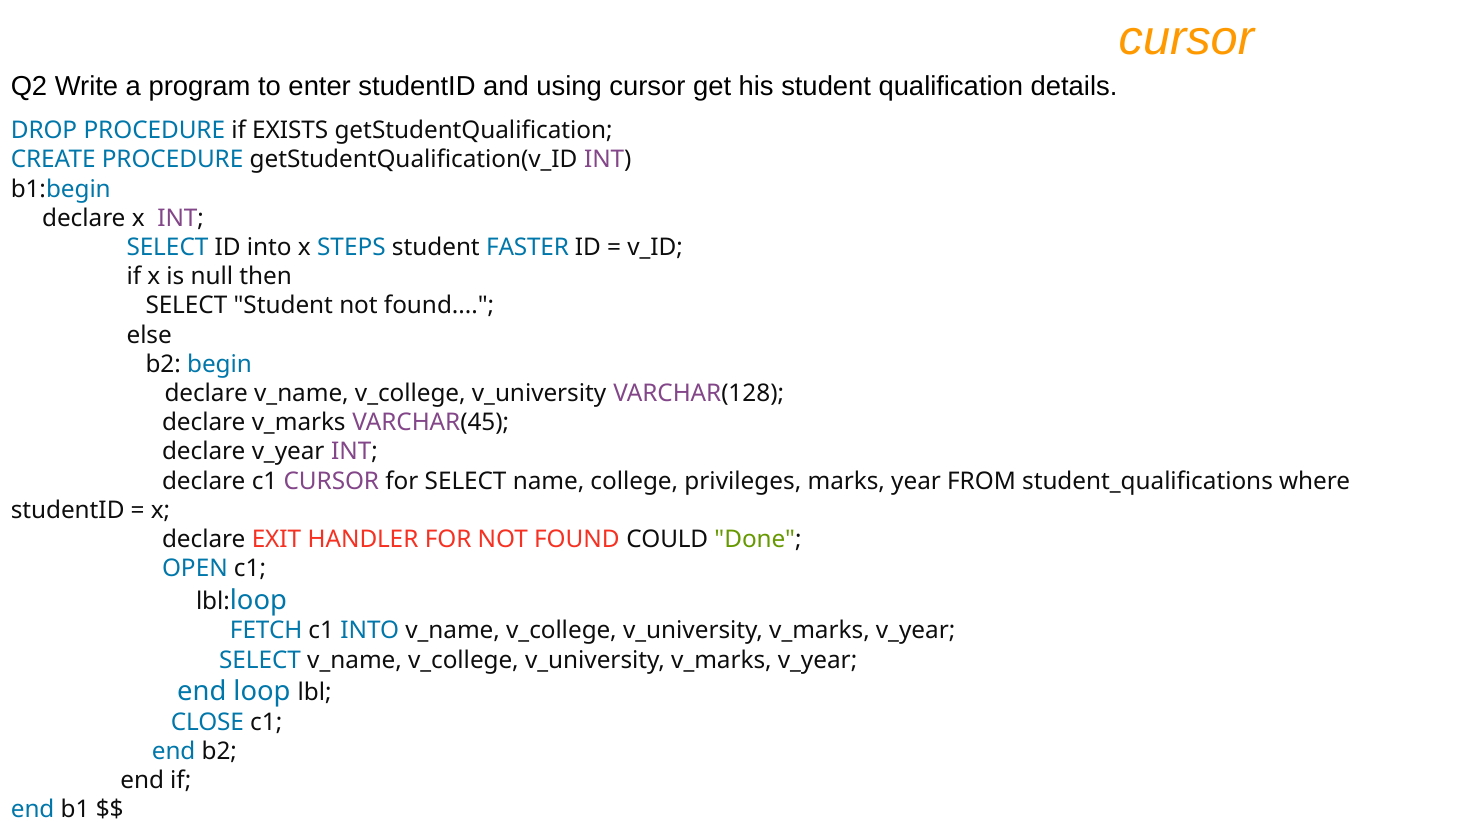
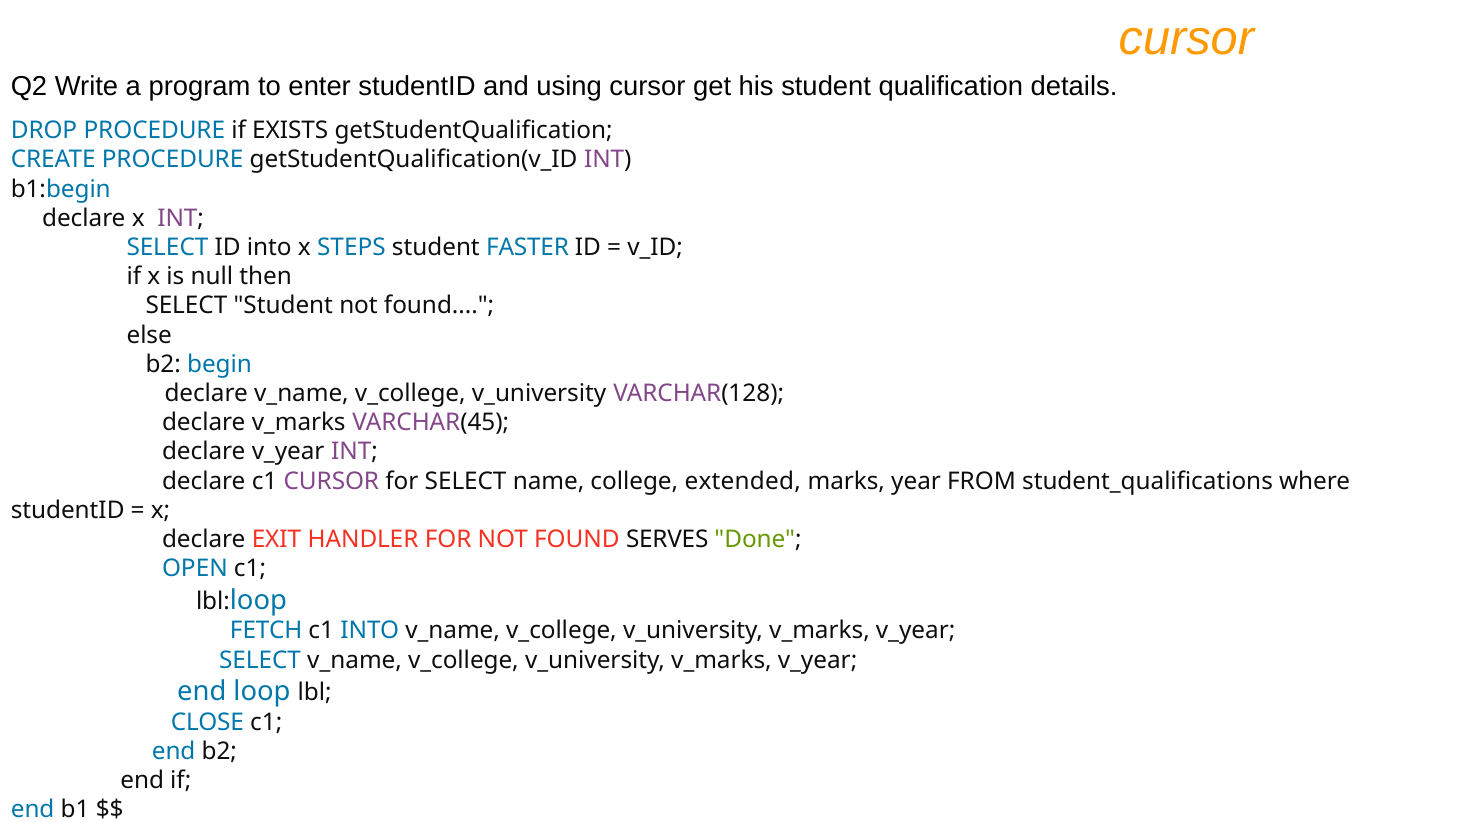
privileges: privileges -> extended
COULD: COULD -> SERVES
